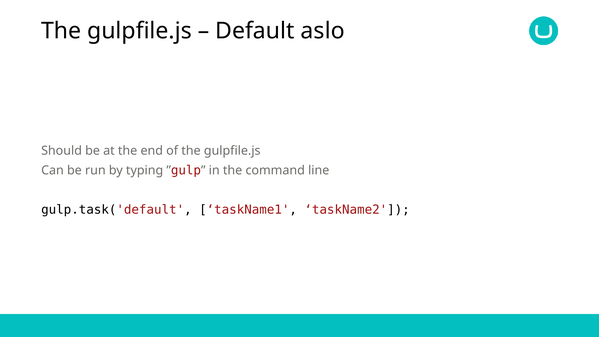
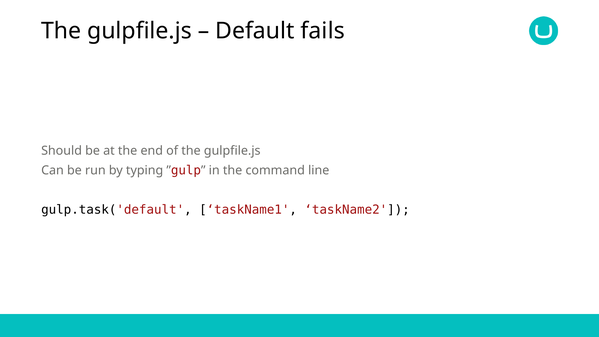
aslo: aslo -> fails
